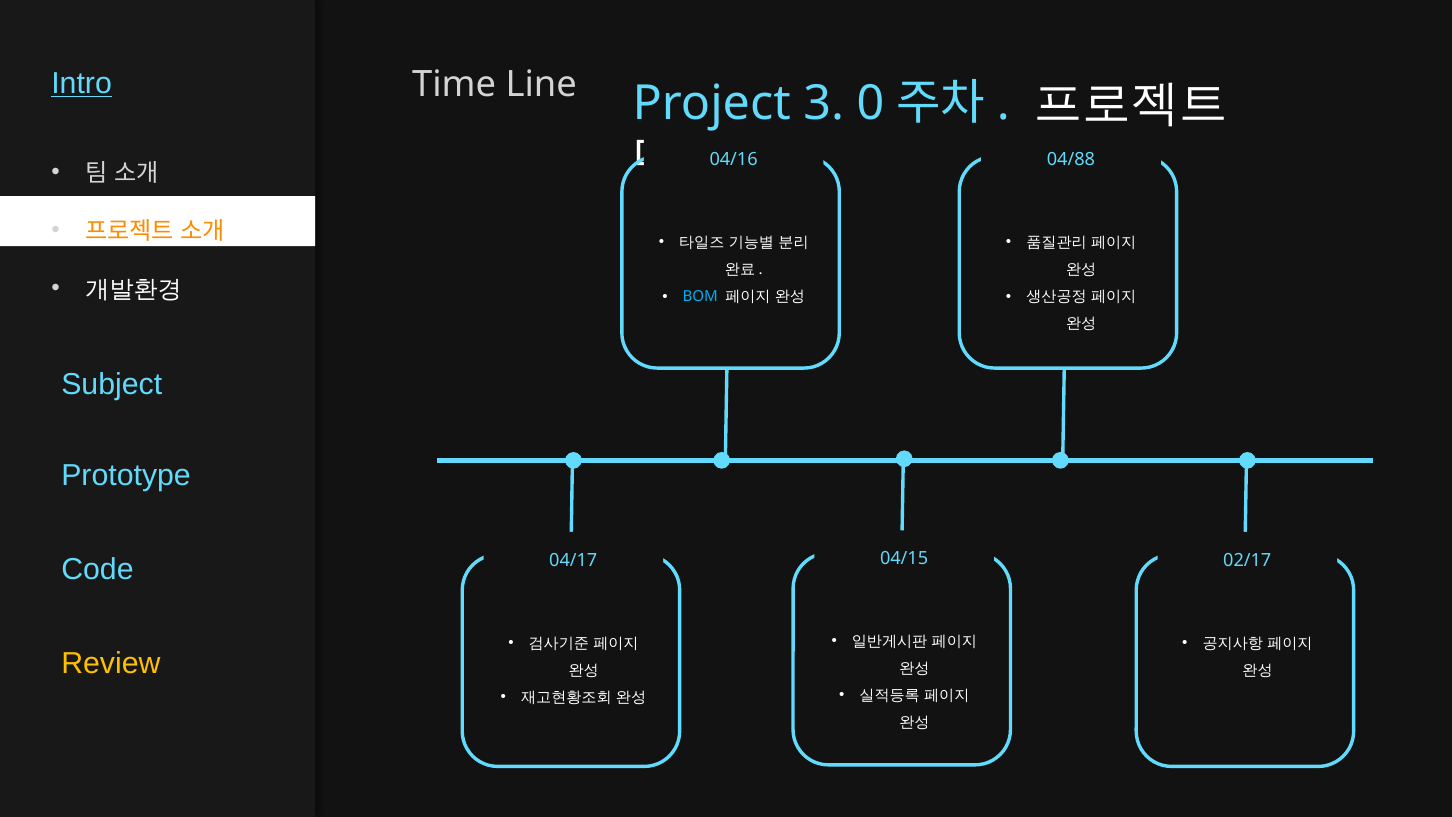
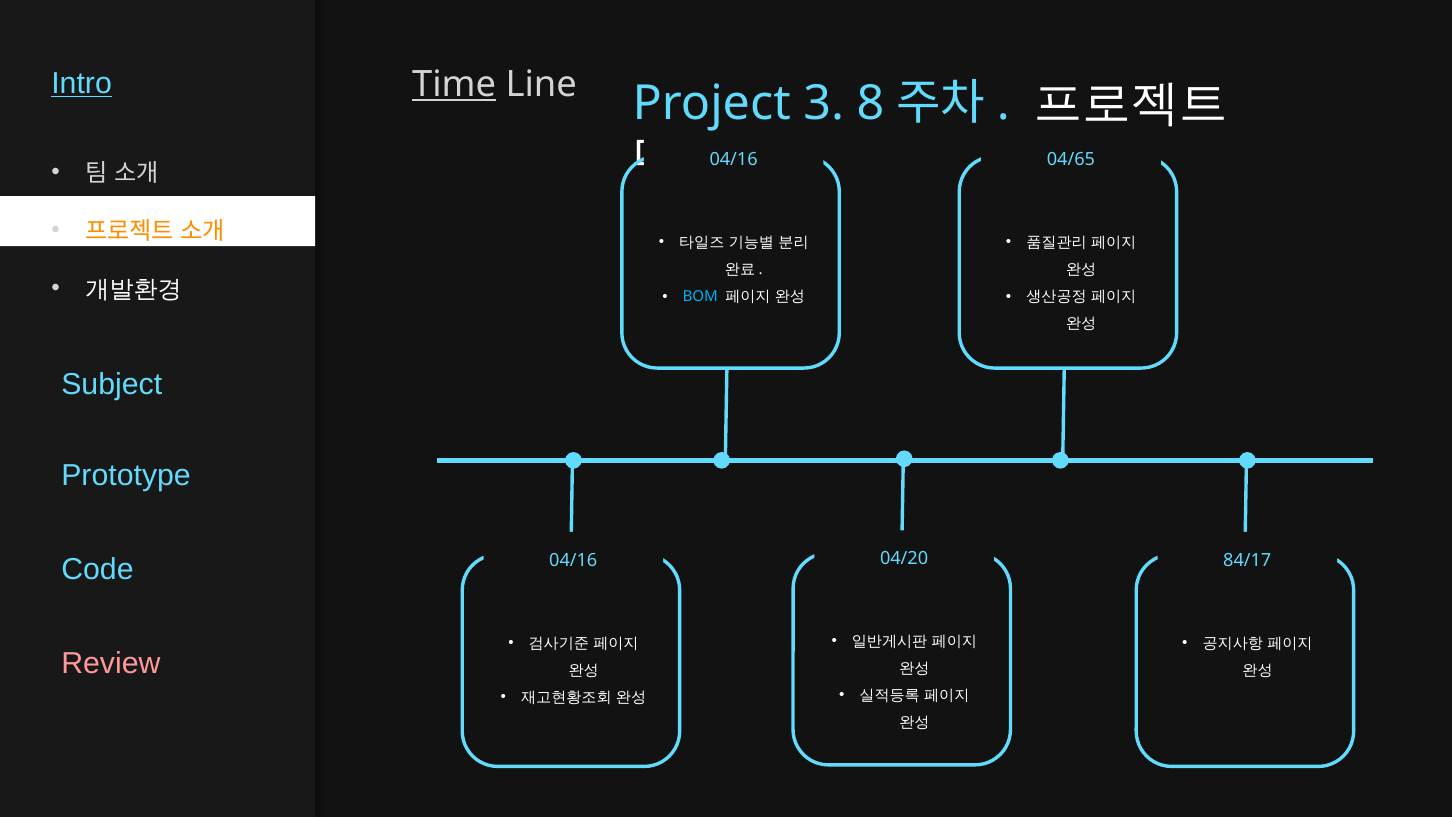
Time underline: none -> present
0: 0 -> 8
04/88: 04/88 -> 04/65
04/15: 04/15 -> 04/20
04/17 at (573, 560): 04/17 -> 04/16
02/17: 02/17 -> 84/17
Review colour: yellow -> pink
